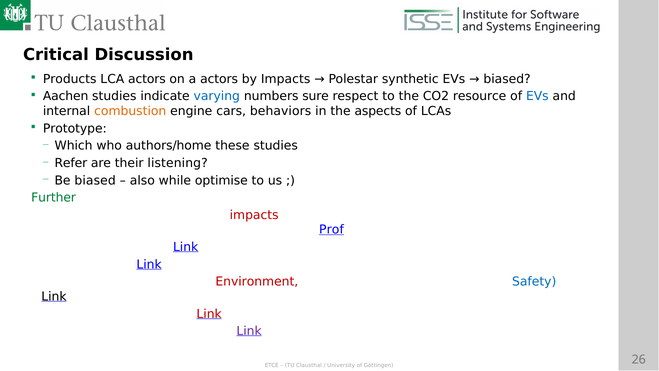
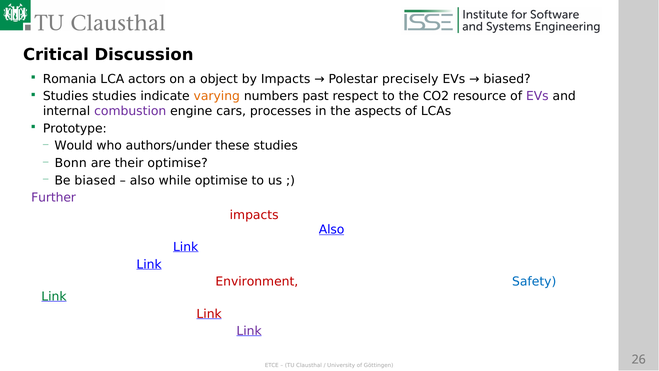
Products at (70, 79): Products -> Romania
a actors: actors -> object
synthetic: synthetic -> precisely
Aachen at (66, 96): Aachen -> Studies
varying colour: blue -> orange
sure: sure -> past
EVs at (537, 96) colour: blue -> purple
combustion colour: orange -> purple
behaviors: behaviors -> processes
Which: Which -> Would
authors/home: authors/home -> authors/under
Refer: Refer -> Bonn
their listening: listening -> optimise
Further colour: green -> purple
Prof at (331, 230): Prof -> Also
Link at (54, 296) colour: black -> green
